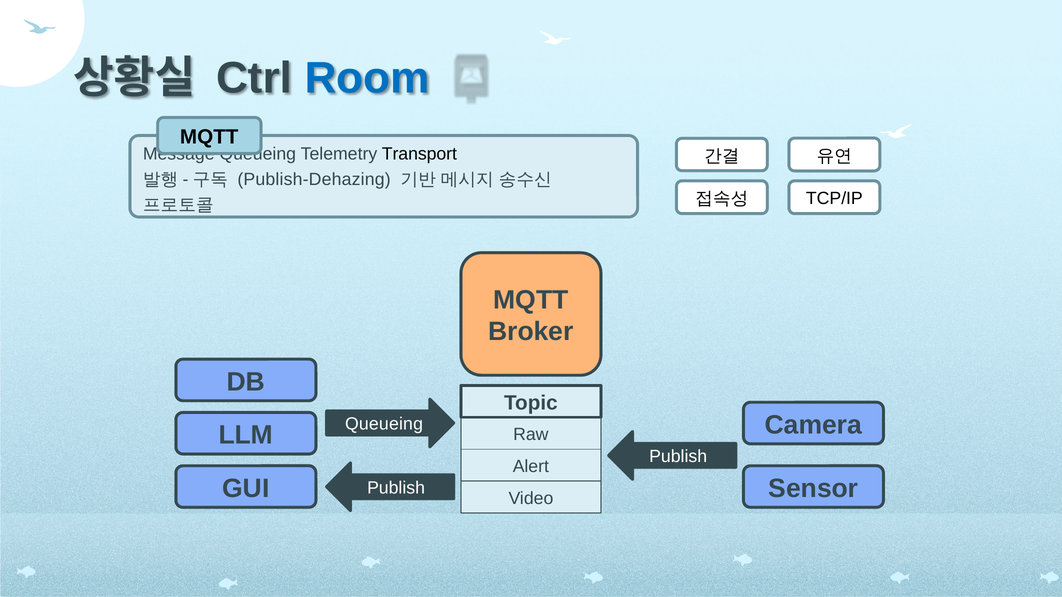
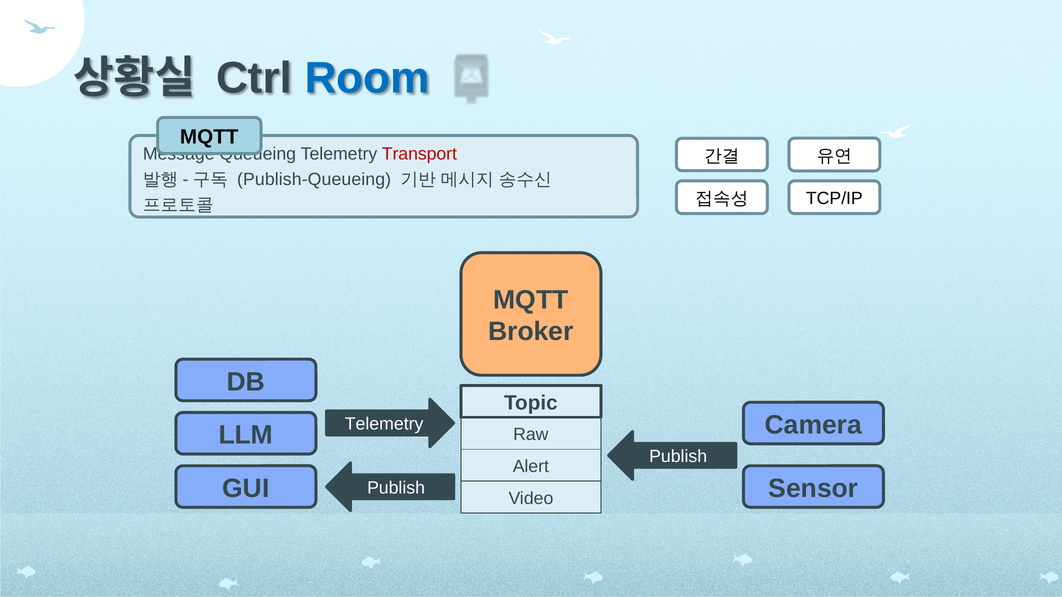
Transport colour: black -> red
Publish-Dehazing: Publish-Dehazing -> Publish-Queueing
Queueing at (384, 424): Queueing -> Telemetry
